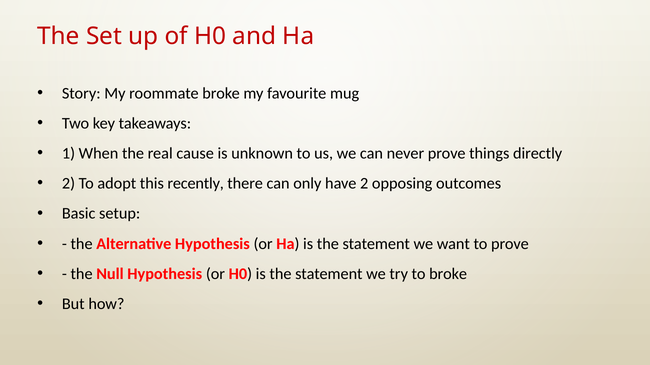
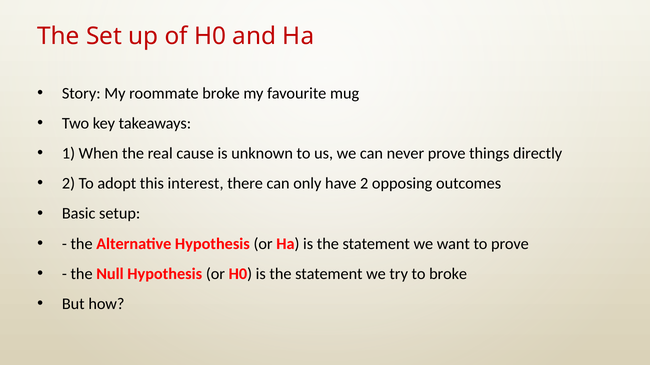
recently: recently -> interest
